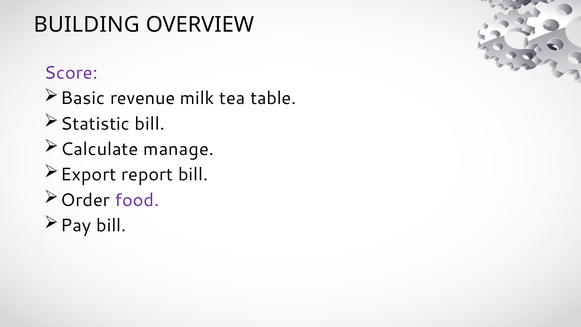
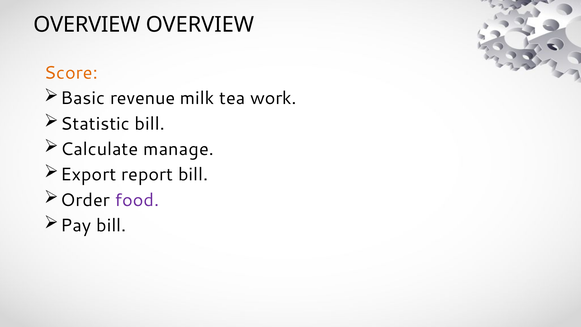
BUILDING at (87, 24): BUILDING -> OVERVIEW
Score colour: purple -> orange
table: table -> work
